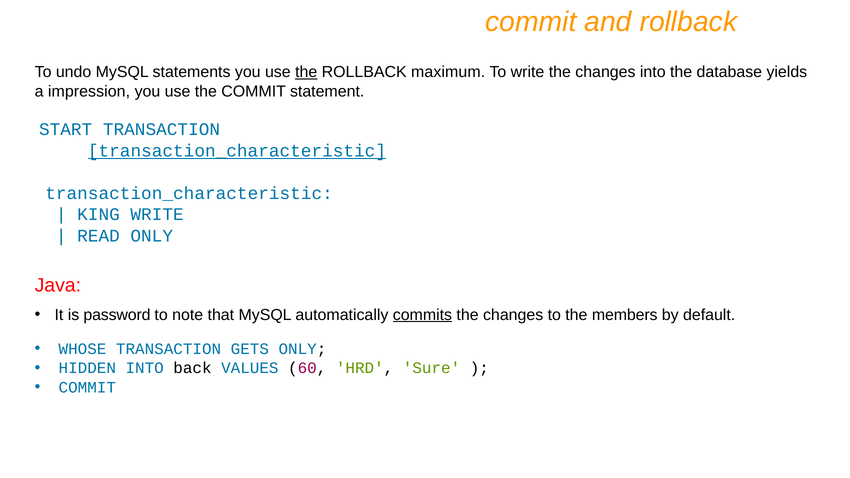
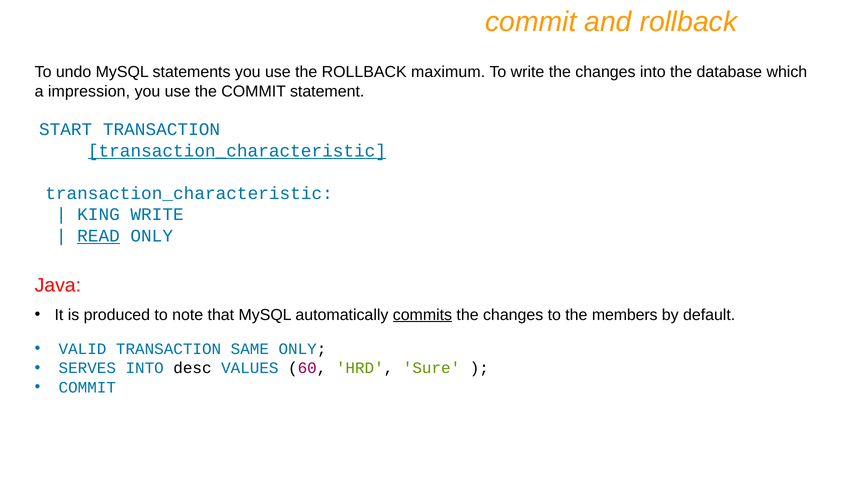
the at (306, 72) underline: present -> none
yields: yields -> which
READ underline: none -> present
password: password -> produced
WHOSE: WHOSE -> VALID
GETS: GETS -> SAME
HIDDEN: HIDDEN -> SERVES
back: back -> desc
